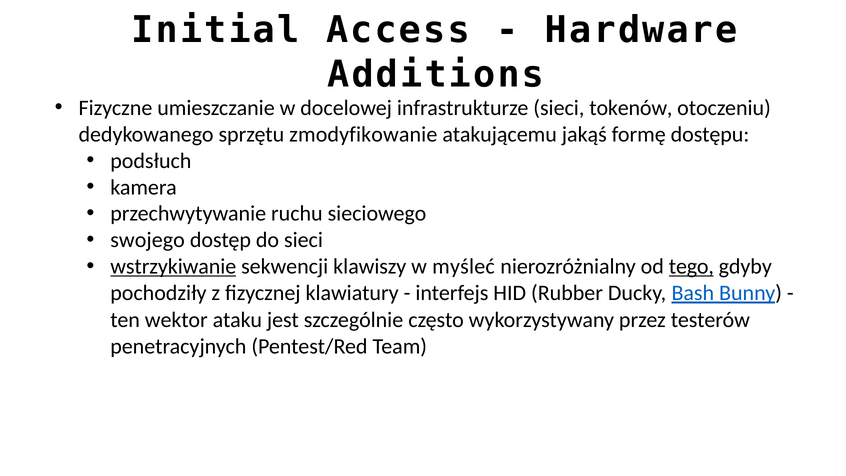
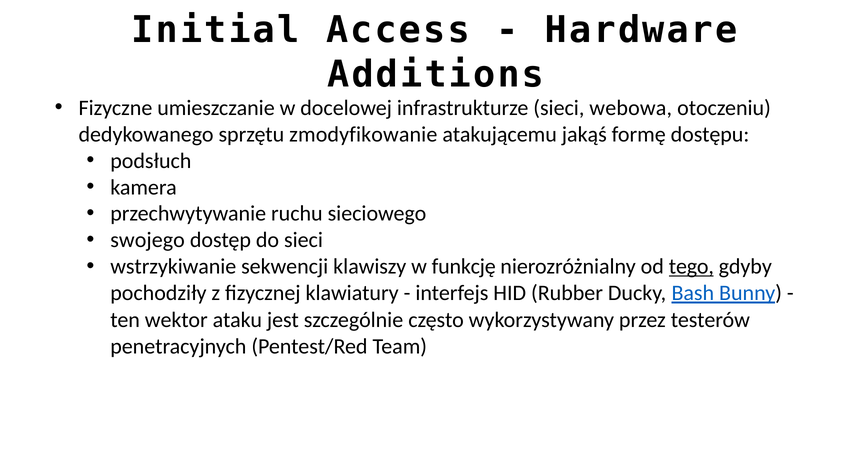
tokenów: tokenów -> webowa
wstrzykiwanie underline: present -> none
myśleć: myśleć -> funkcję
